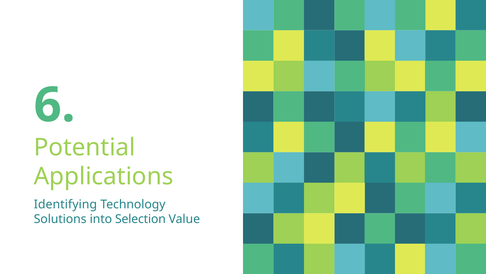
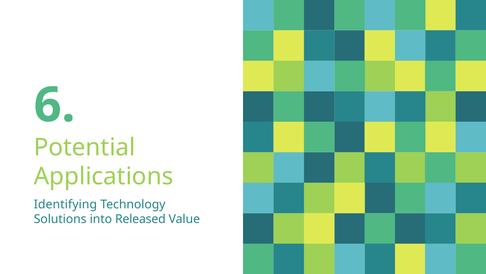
Selection: Selection -> Released
